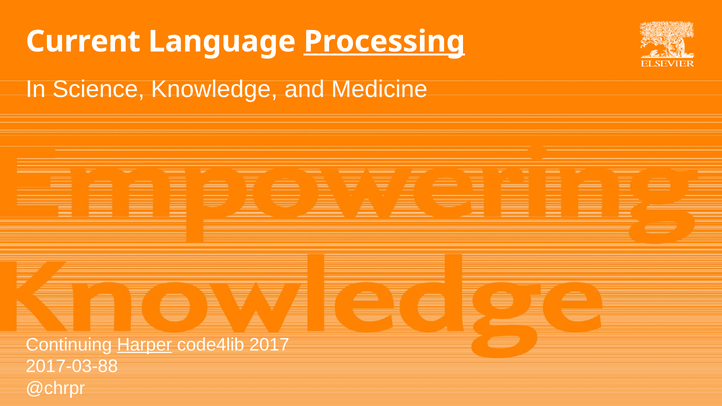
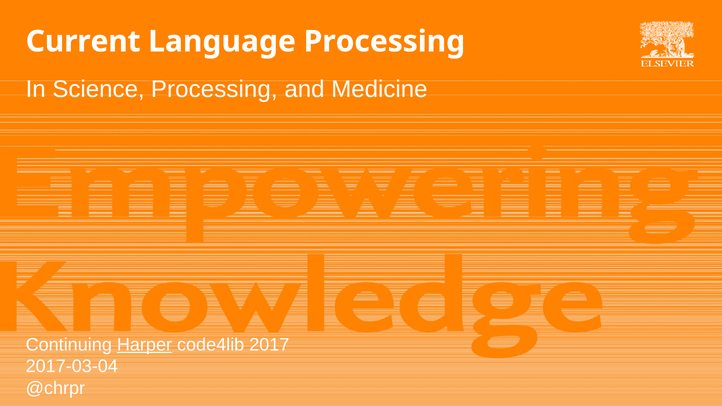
Processing at (384, 42) underline: present -> none
Science Knowledge: Knowledge -> Processing
2017-03-88: 2017-03-88 -> 2017-03-04
